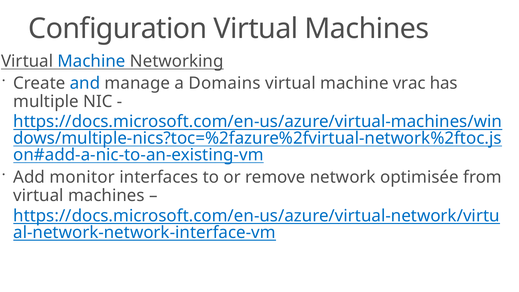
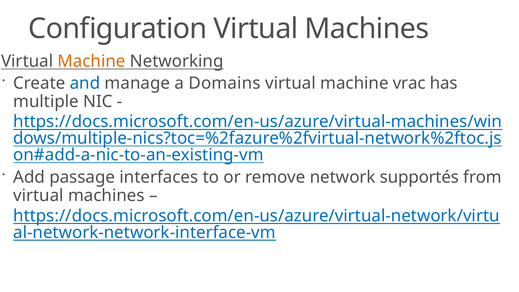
Machine at (92, 61) colour: blue -> orange
monitor: monitor -> passage
optimisée: optimisée -> supportés
